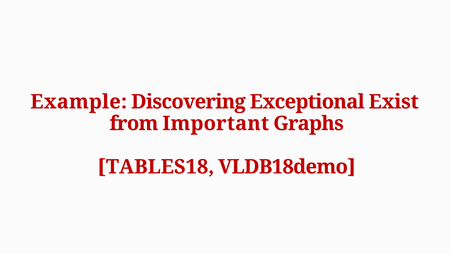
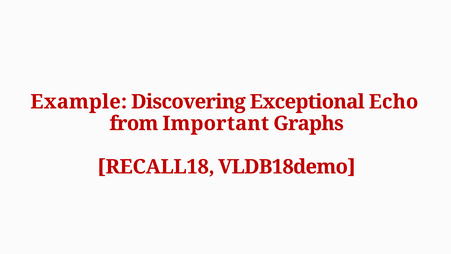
Exist: Exist -> Echo
TABLES18: TABLES18 -> RECALL18
